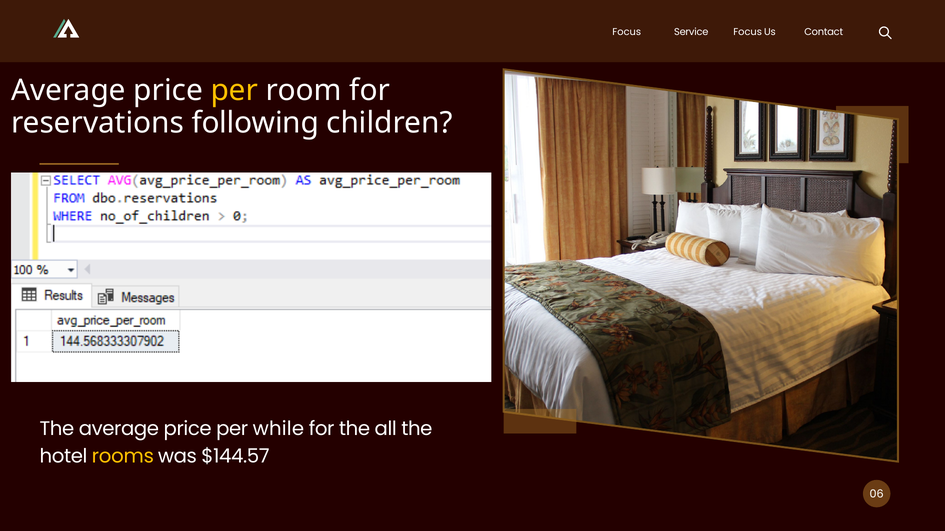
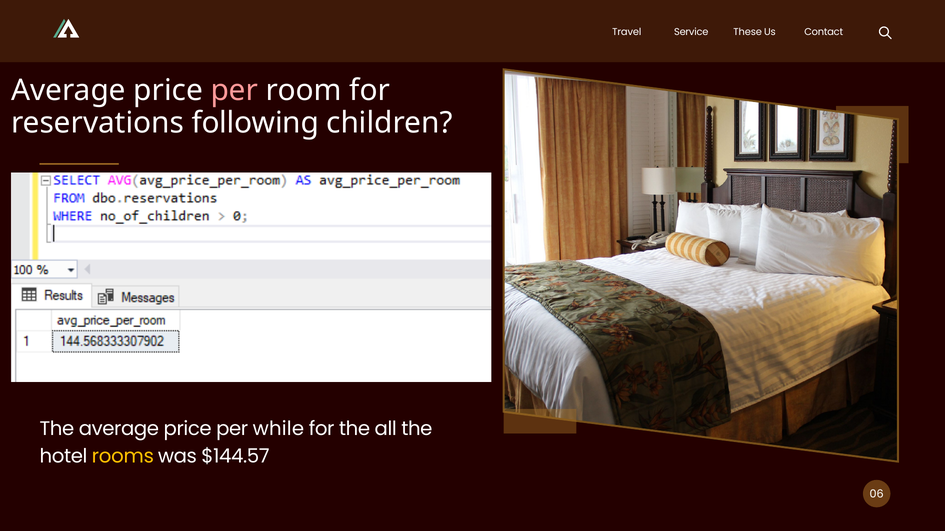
Focus at (627, 32): Focus -> Travel
Focus at (748, 32): Focus -> These
per at (234, 91) colour: yellow -> pink
